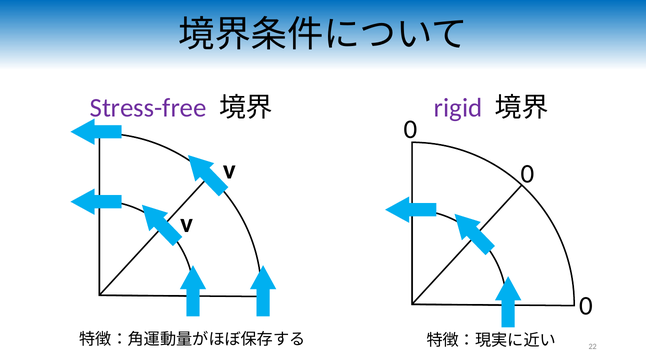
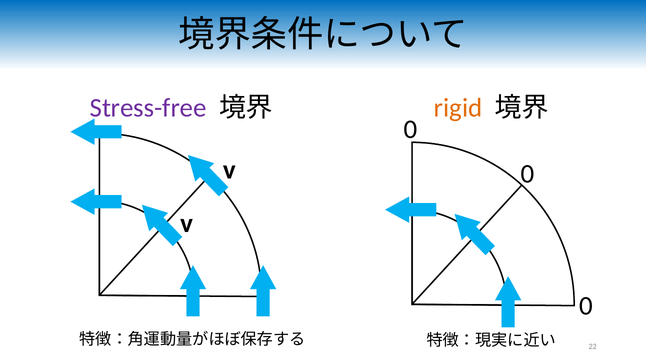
rigid colour: purple -> orange
